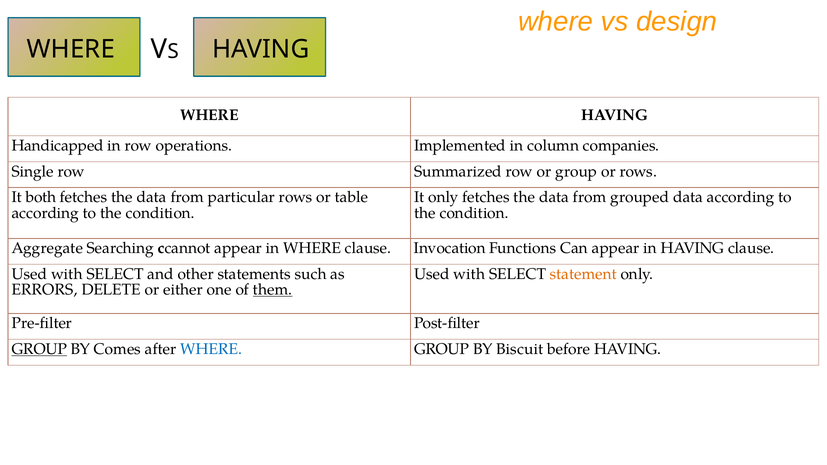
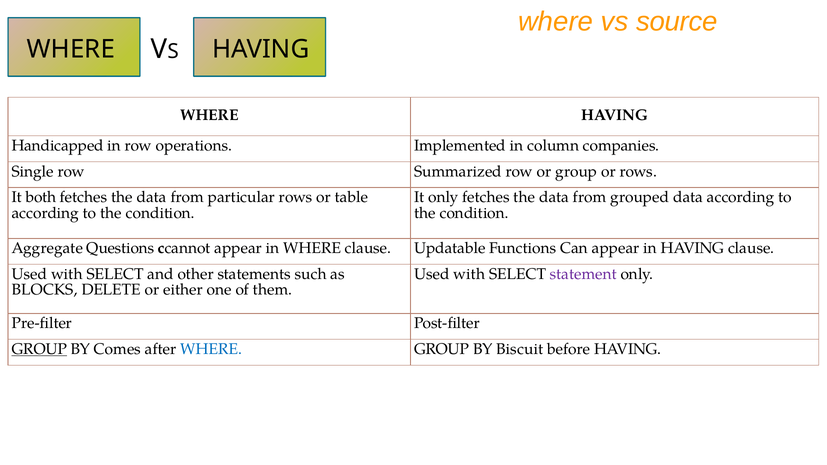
design: design -> source
Searching: Searching -> Questions
Invocation: Invocation -> Updatable
statement colour: orange -> purple
ERRORS: ERRORS -> BLOCKS
them underline: present -> none
